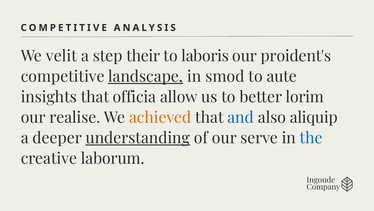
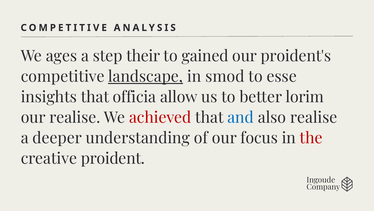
velit: velit -> ages
laboris: laboris -> gained
aute: aute -> esse
achieved colour: orange -> red
also aliquip: aliquip -> realise
understanding underline: present -> none
serve: serve -> focus
the colour: blue -> red
laborum: laborum -> proident
